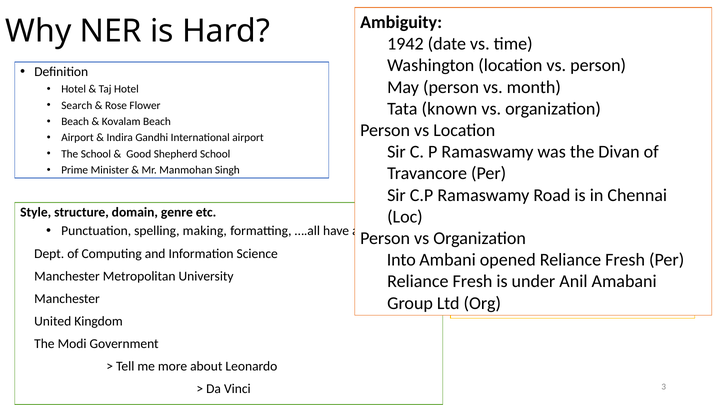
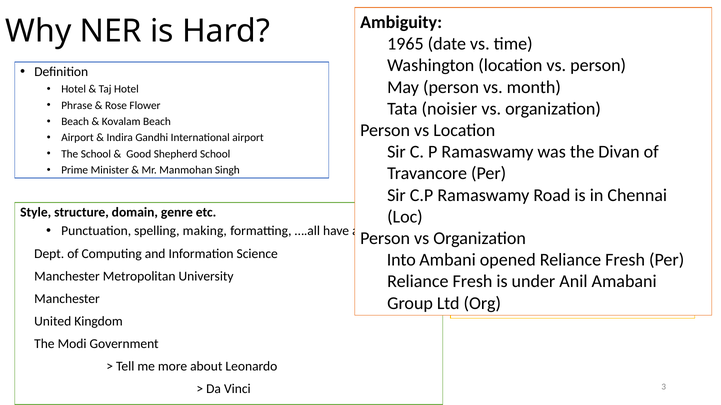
1942: 1942 -> 1965
Search: Search -> Phrase
known: known -> noisier
